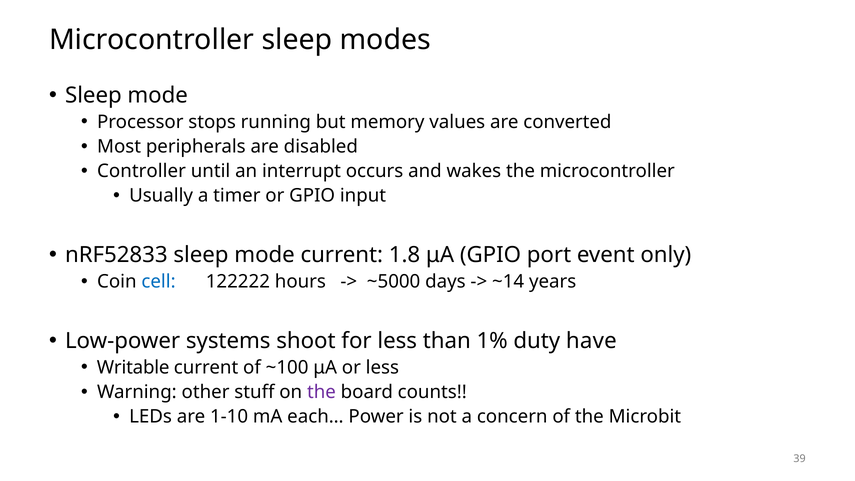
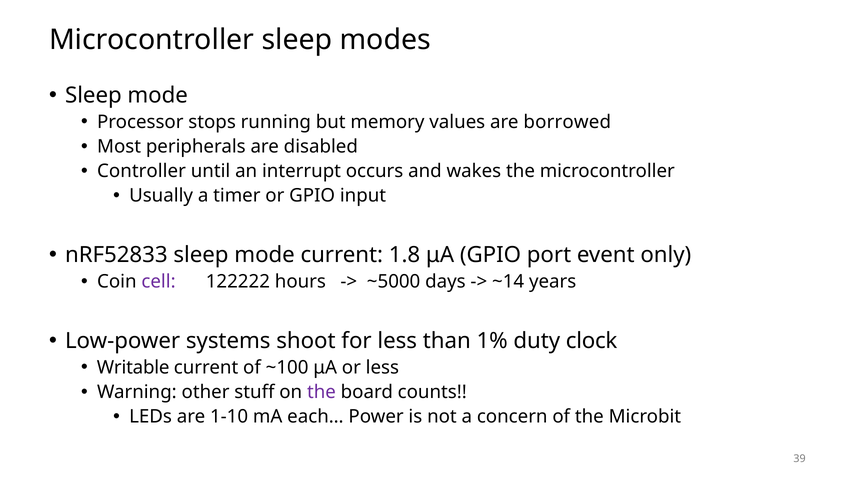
converted: converted -> borrowed
cell colour: blue -> purple
have: have -> clock
